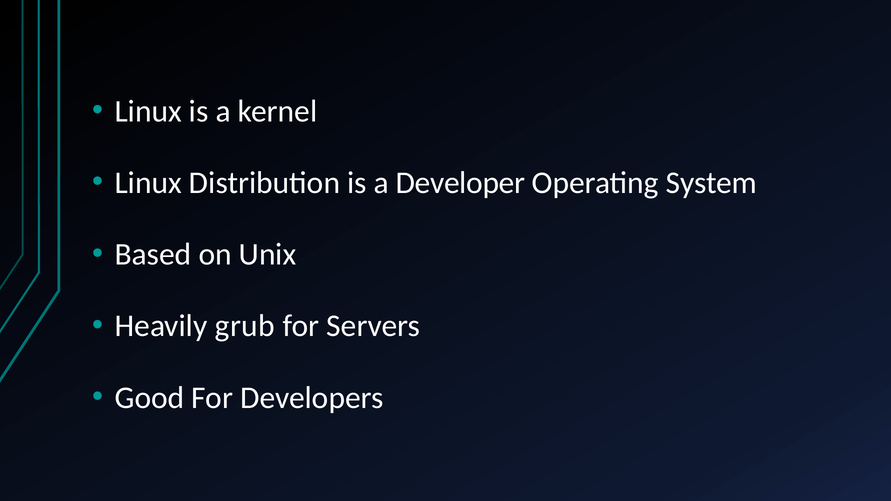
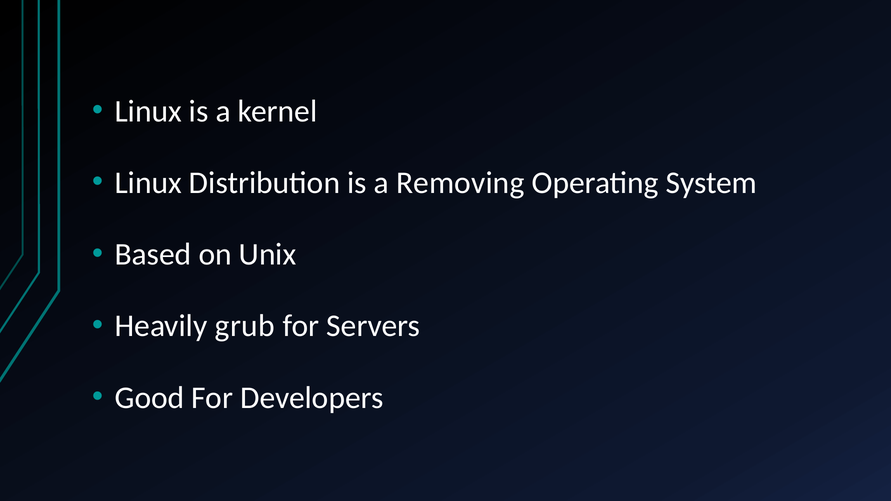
Developer: Developer -> Removing
